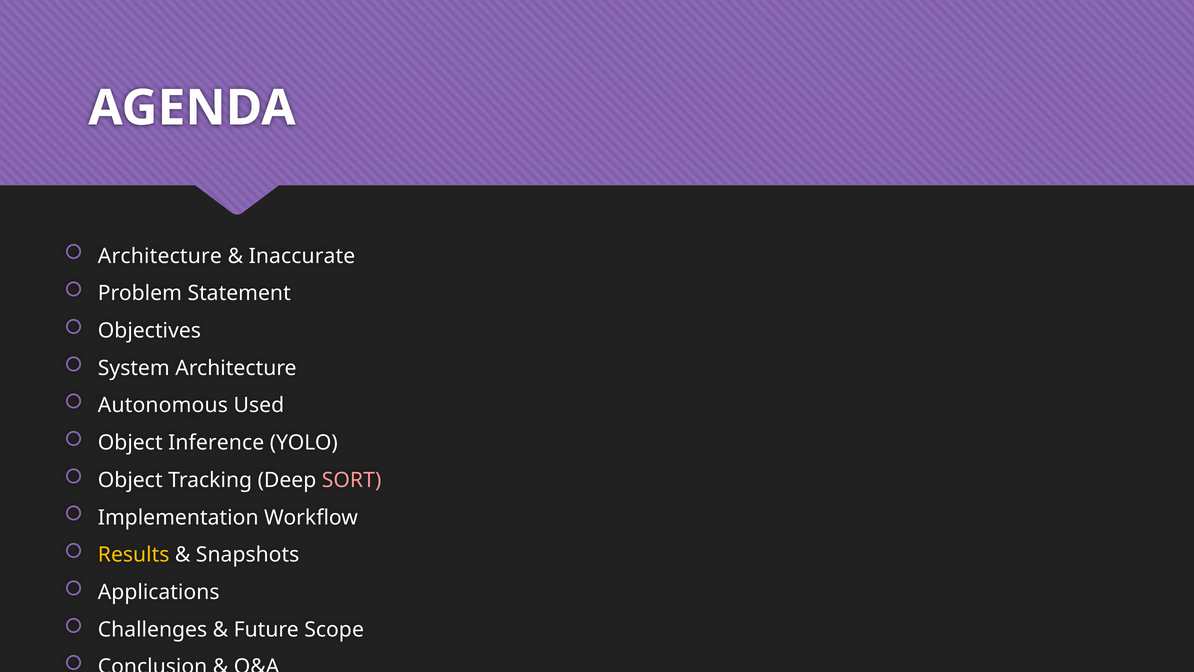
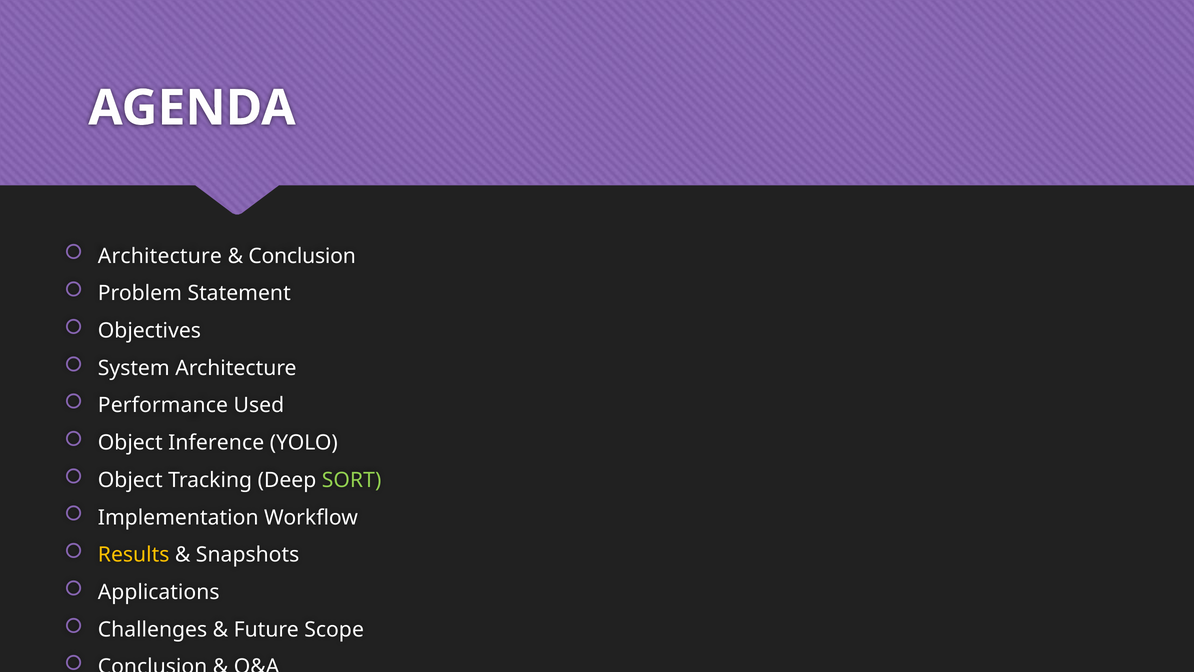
Inaccurate at (302, 256): Inaccurate -> Conclusion
Autonomous: Autonomous -> Performance
SORT colour: pink -> light green
